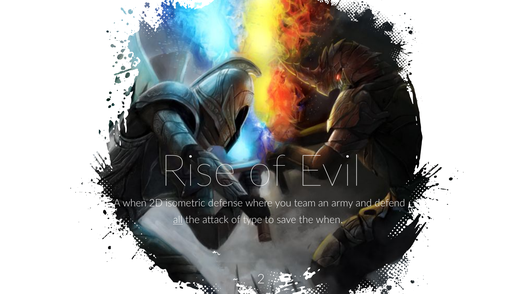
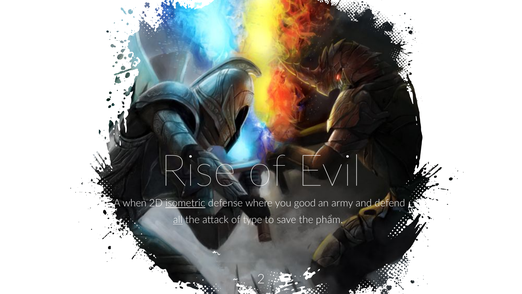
isometric underline: none -> present
team: team -> good
the when: when -> phẩm
